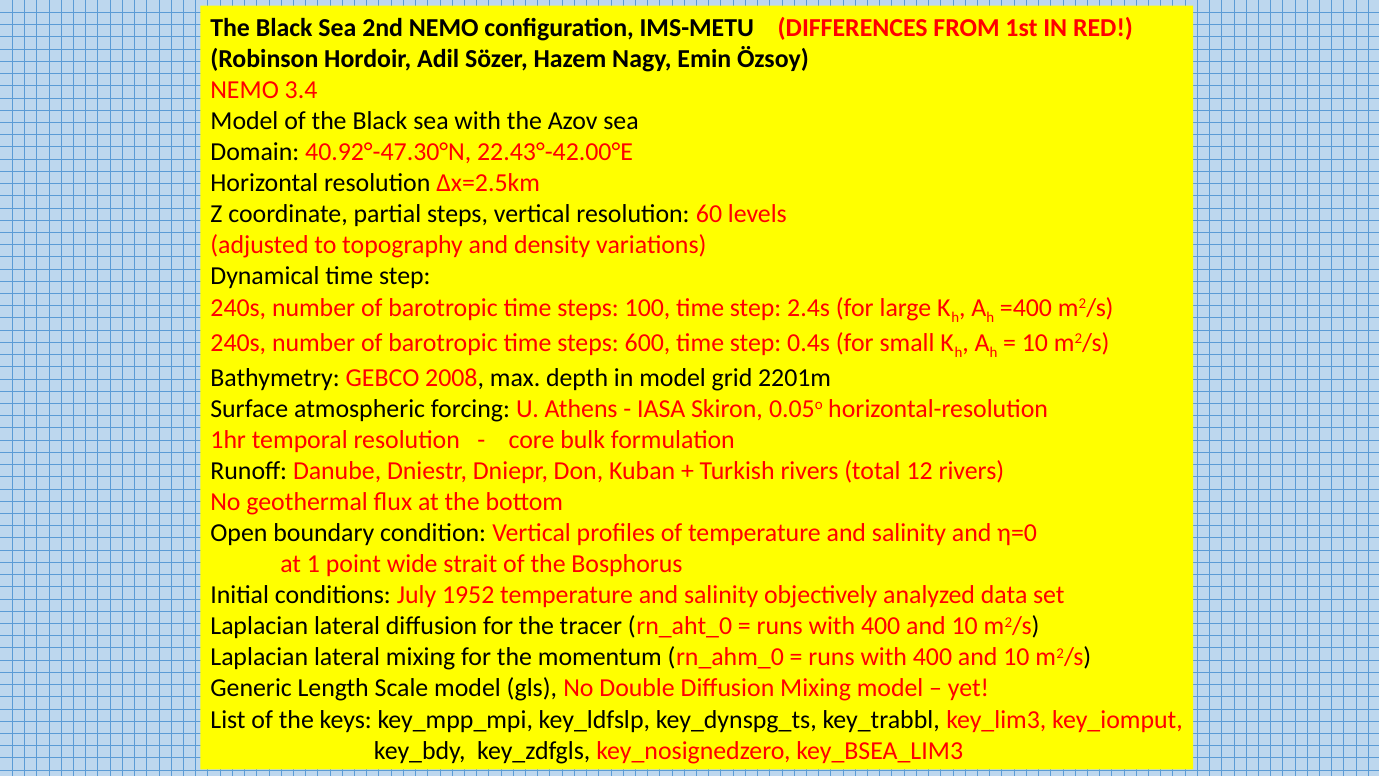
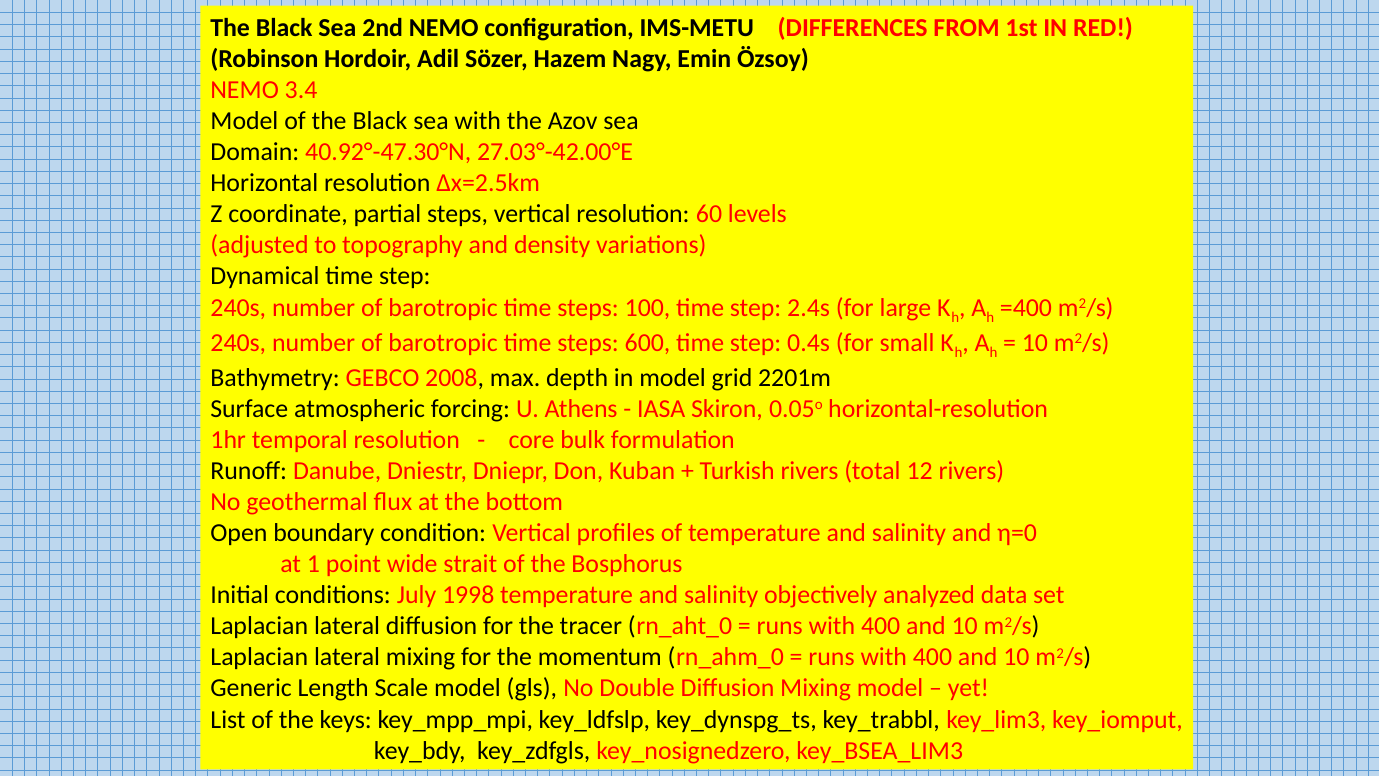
22.43°-42.00°E: 22.43°-42.00°E -> 27.03°-42.00°E
1952: 1952 -> 1998
